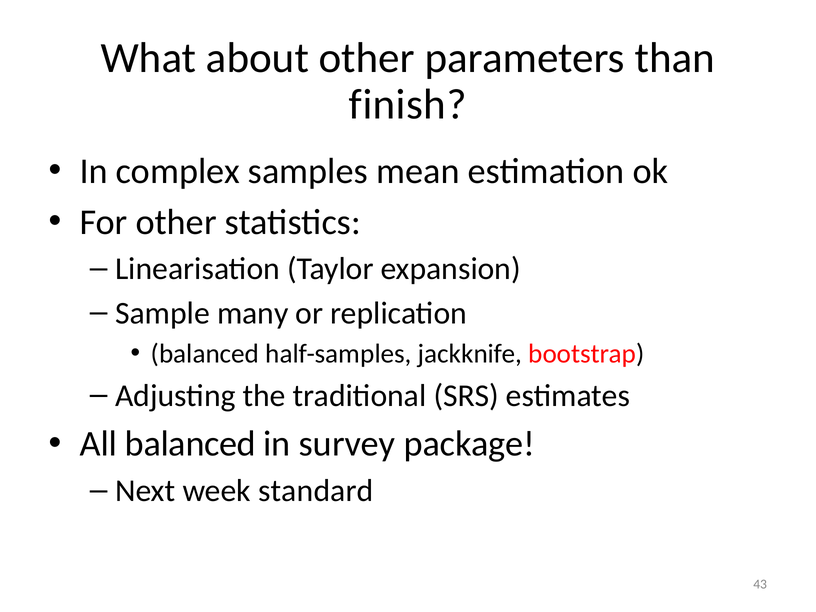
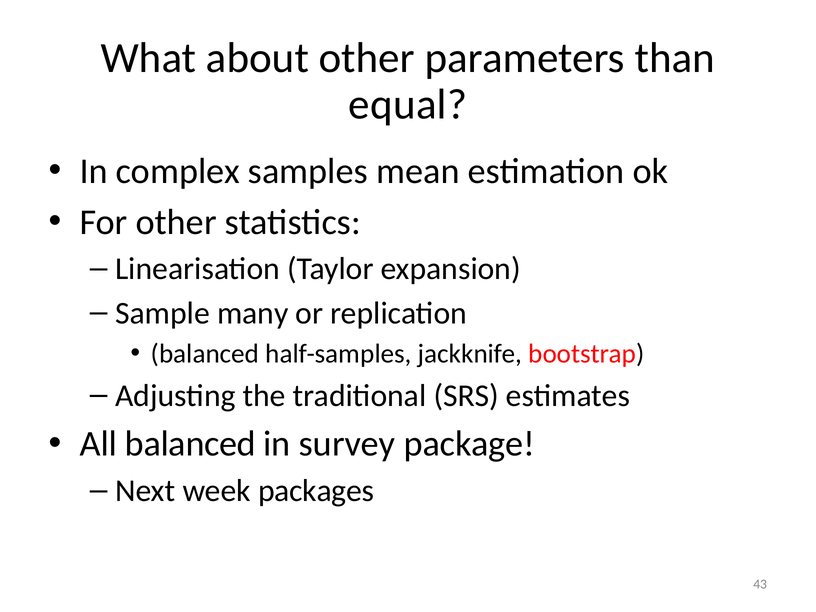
finish: finish -> equal
standard: standard -> packages
